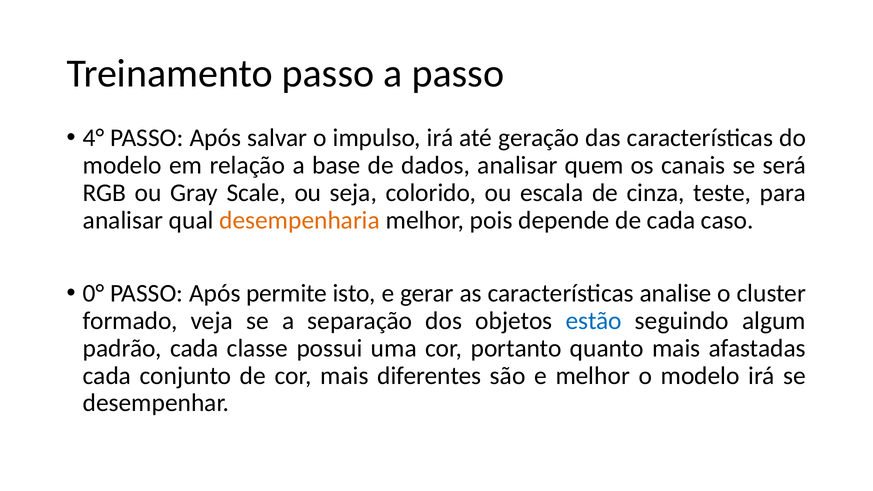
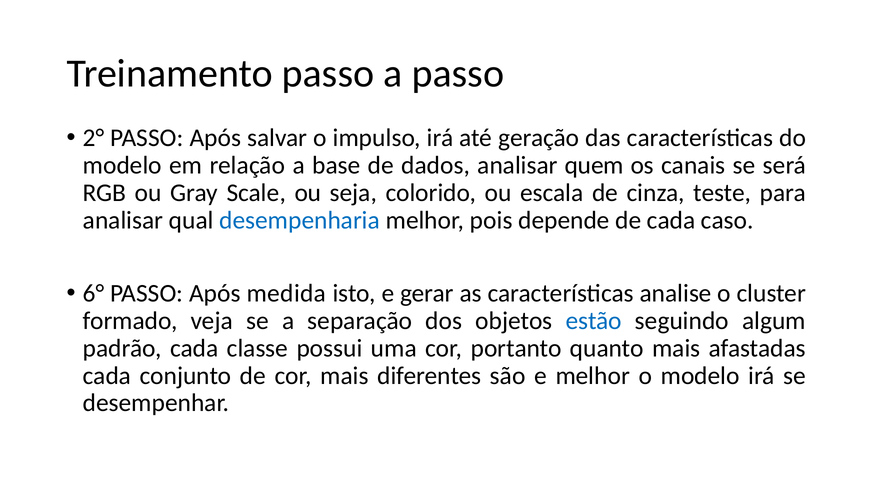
4°: 4° -> 2°
desempenharia colour: orange -> blue
0°: 0° -> 6°
permite: permite -> medida
